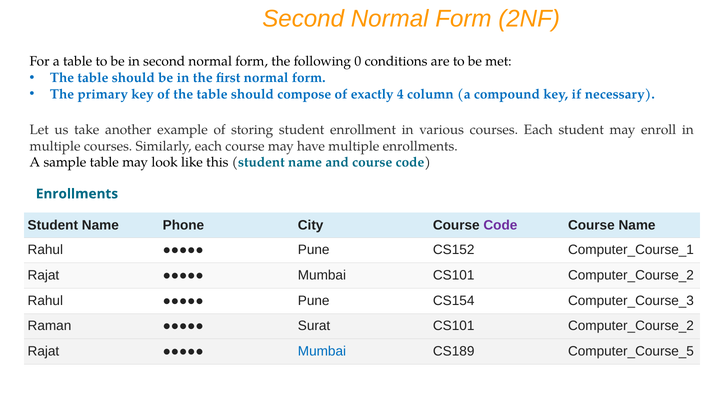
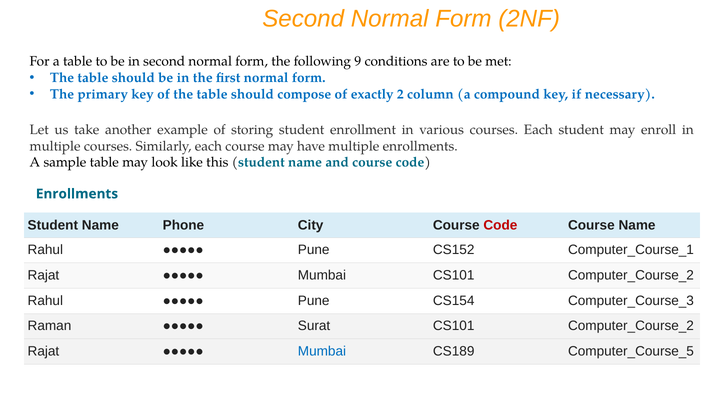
0: 0 -> 9
4: 4 -> 2
Code at (500, 225) colour: purple -> red
